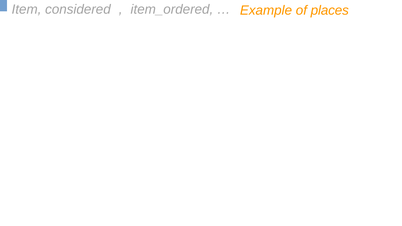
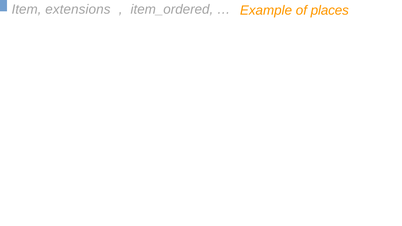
considered: considered -> extensions
